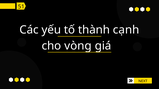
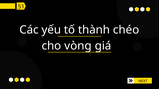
cạnh: cạnh -> chéo
